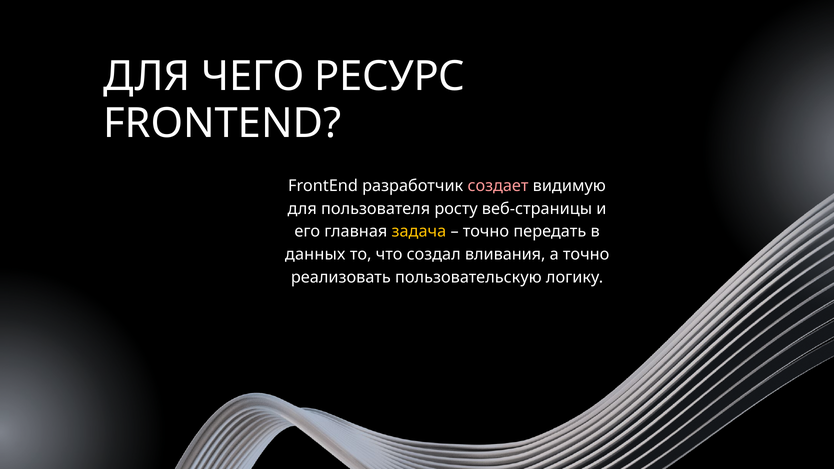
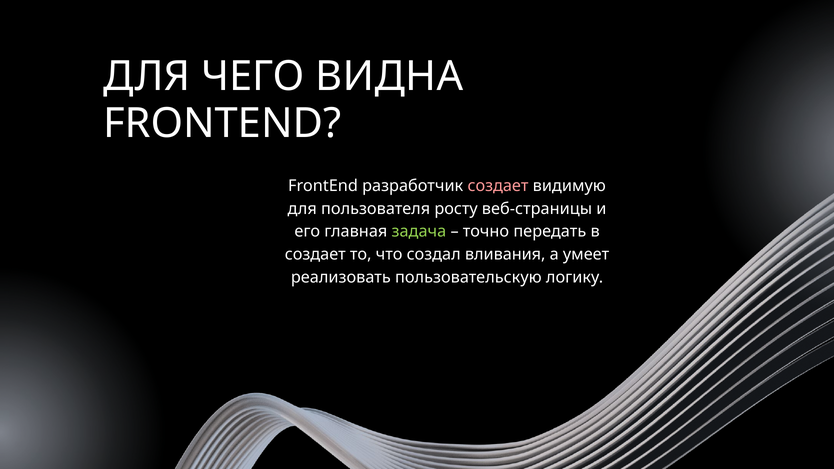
РЕСУРС: РЕСУРС -> ВИДНА
задача colour: yellow -> light green
данных at (315, 255): данных -> создает
а точно: точно -> умеет
